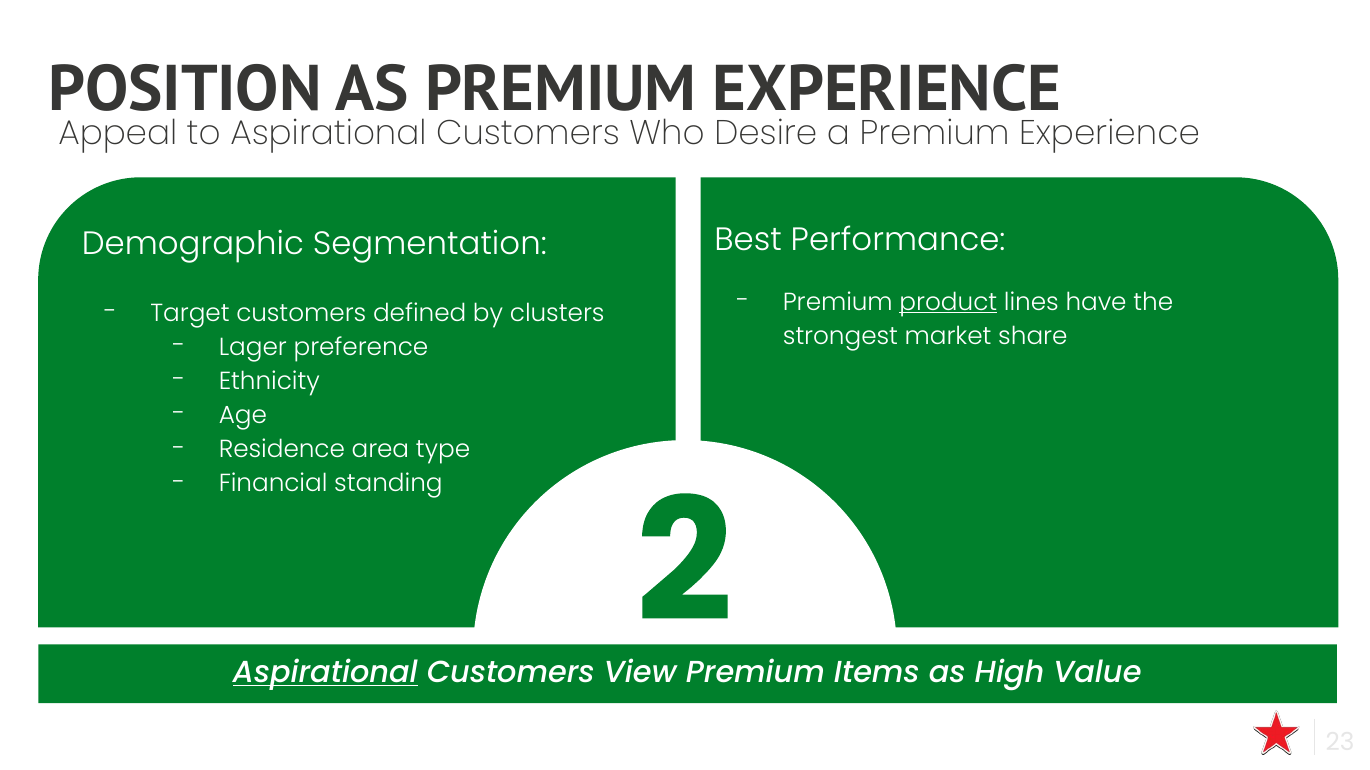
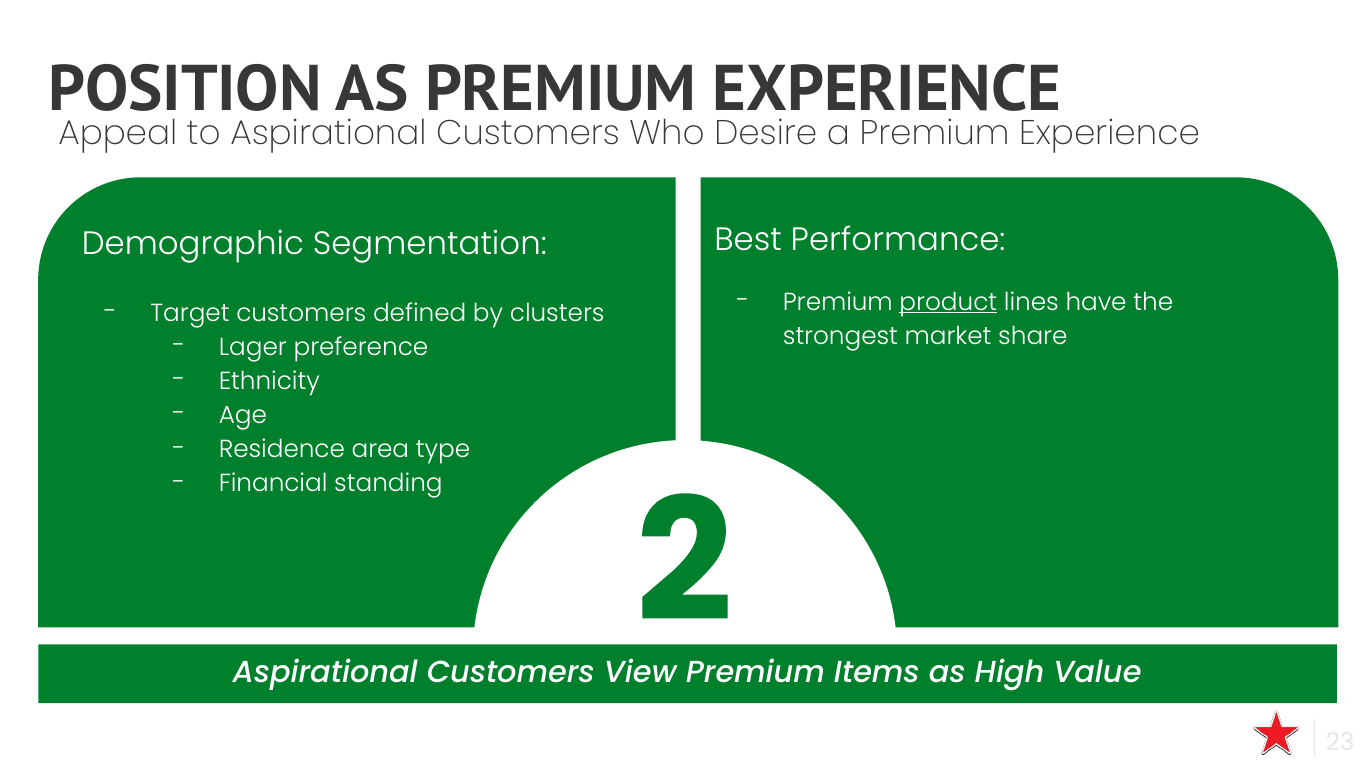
Aspirational at (325, 673) underline: present -> none
